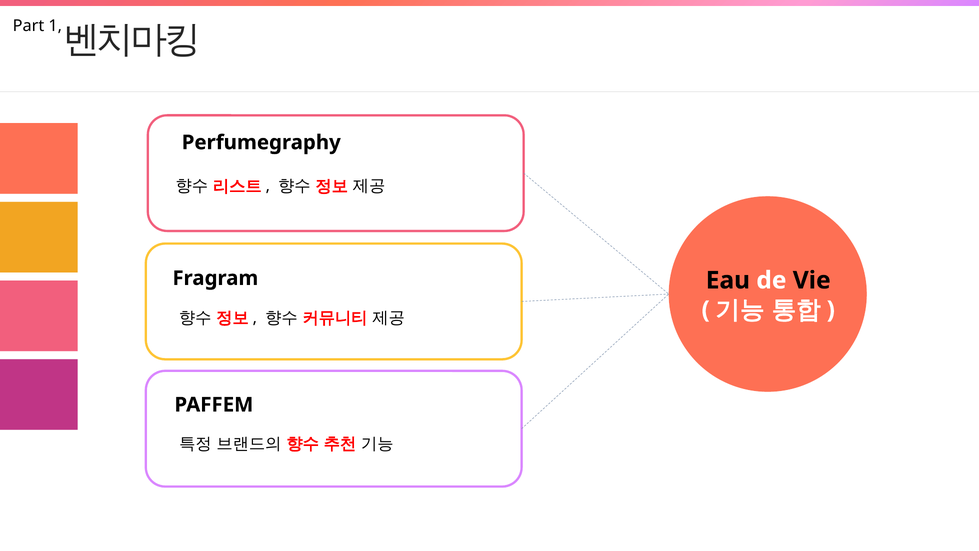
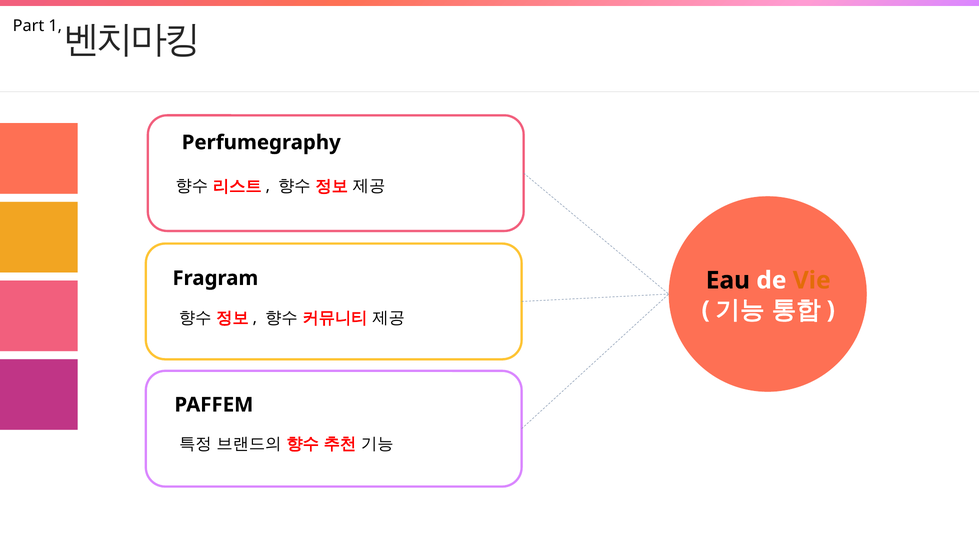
Vie colour: black -> orange
